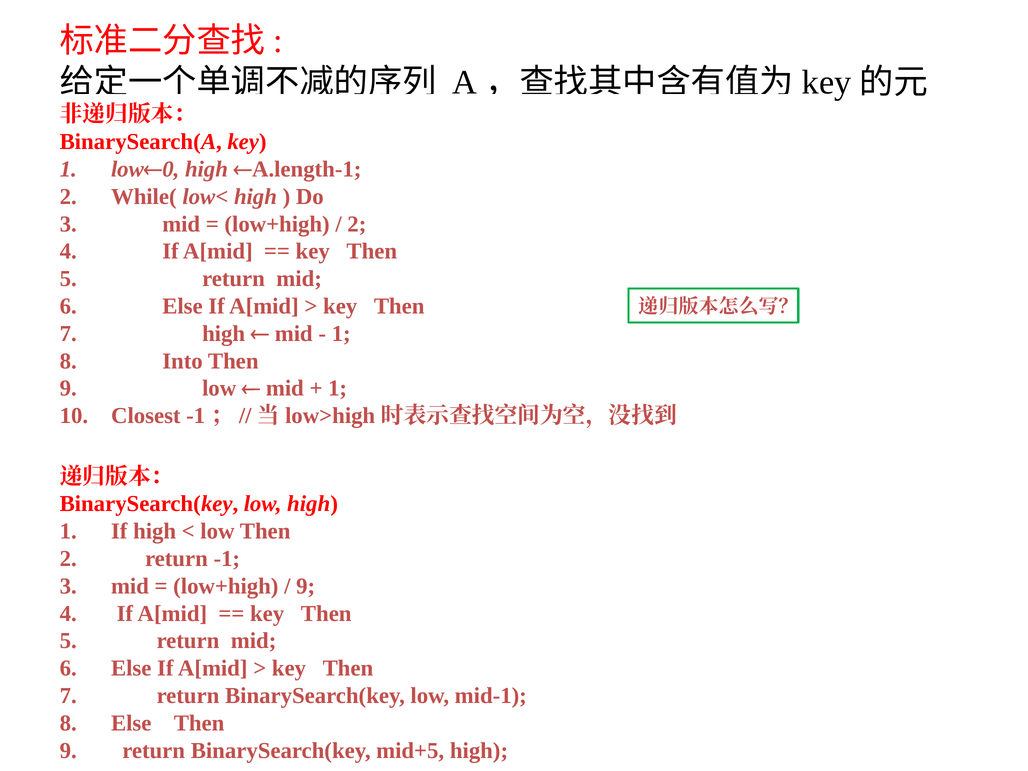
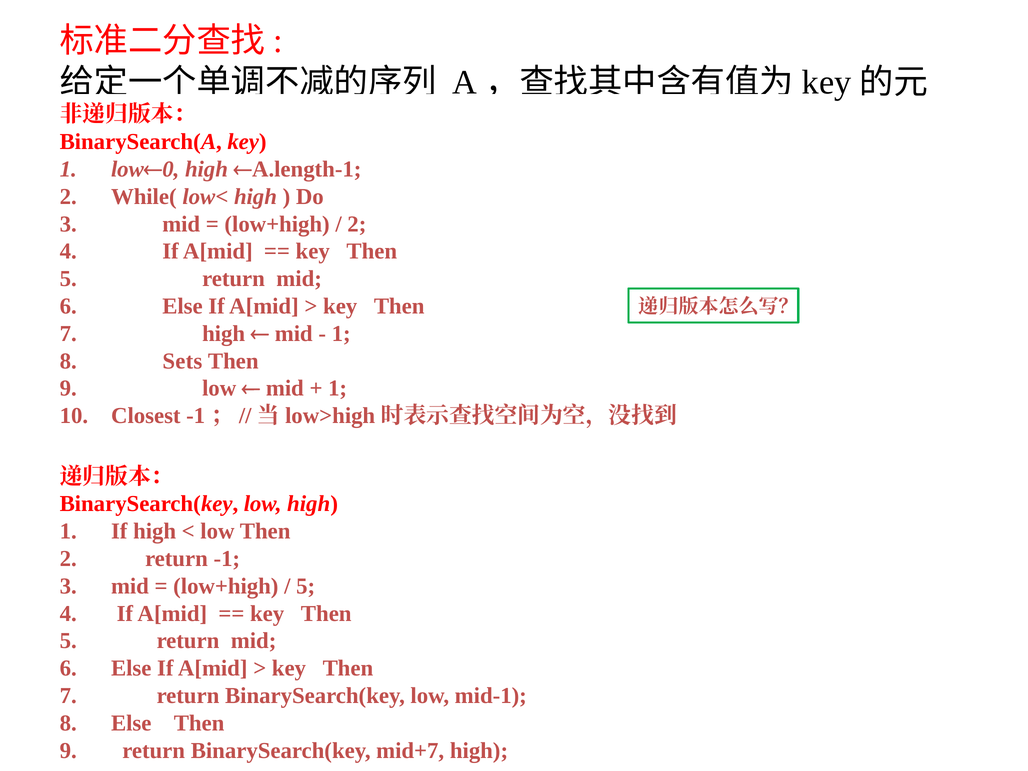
Into: Into -> Sets
9 at (306, 586): 9 -> 5
mid+5: mid+5 -> mid+7
